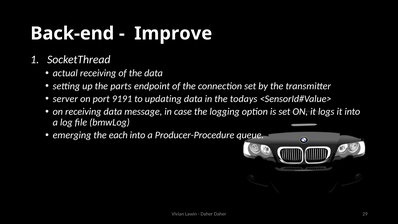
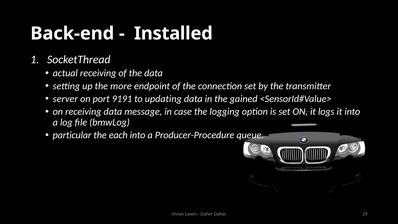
Improve: Improve -> Installed
parts: parts -> more
todays: todays -> gained
emerging: emerging -> particular
